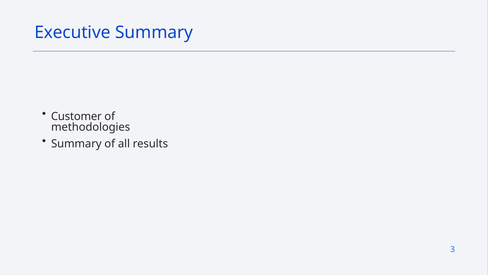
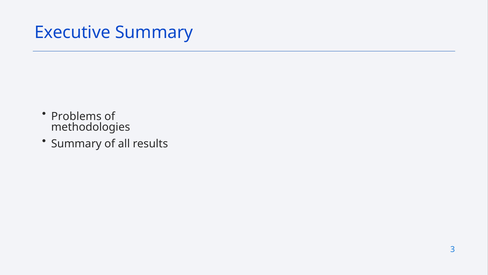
Customer: Customer -> Problems
